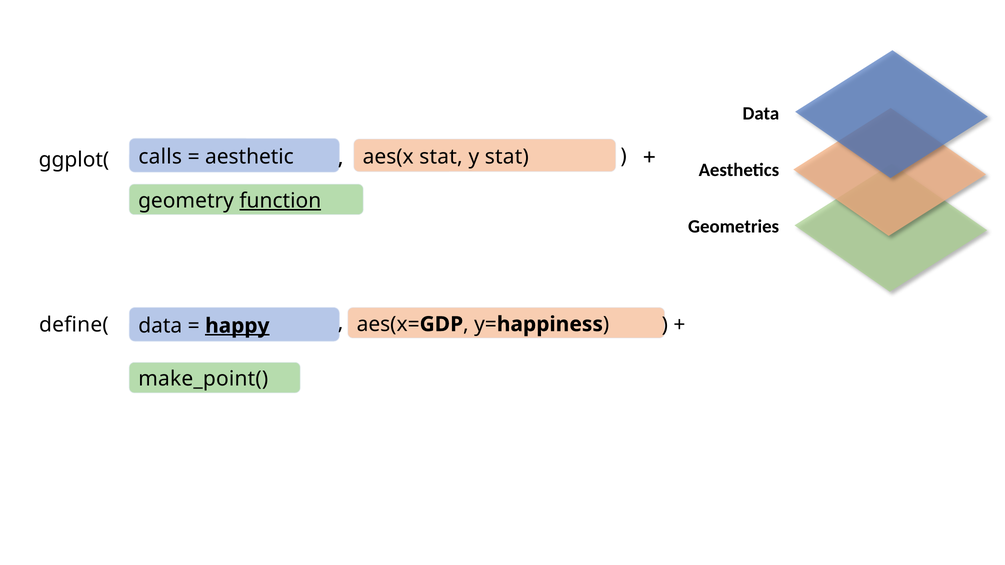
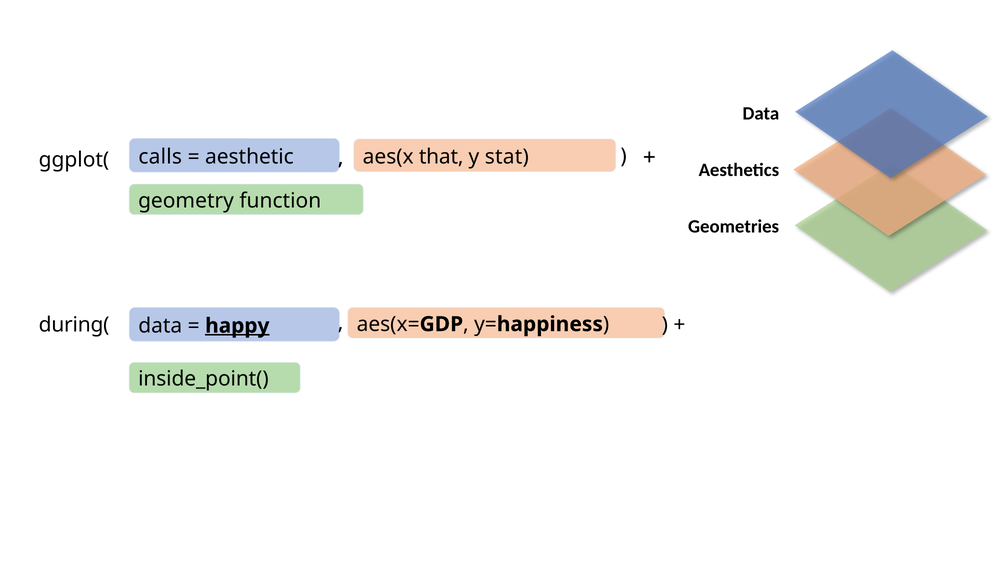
aes(x stat: stat -> that
function underline: present -> none
define(: define( -> during(
make_point(: make_point( -> inside_point(
